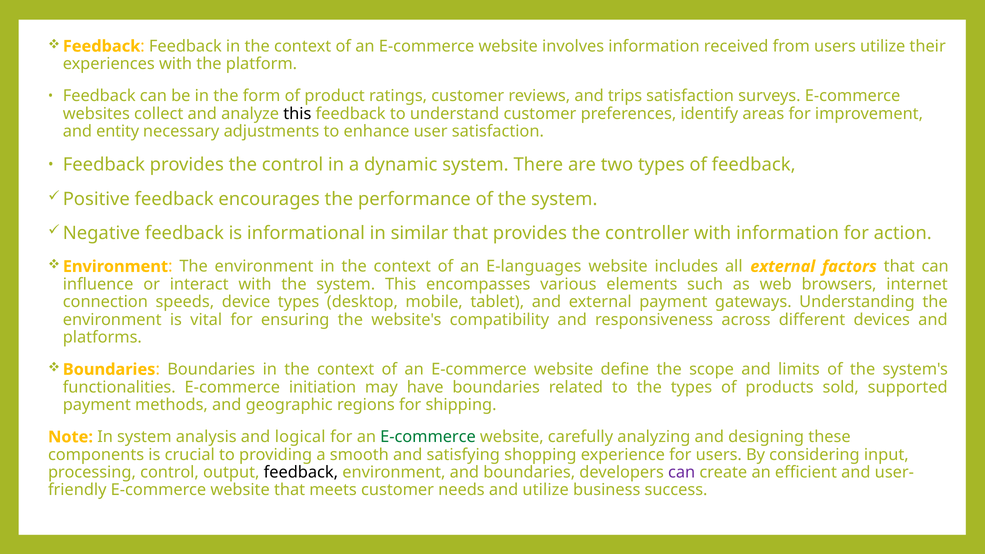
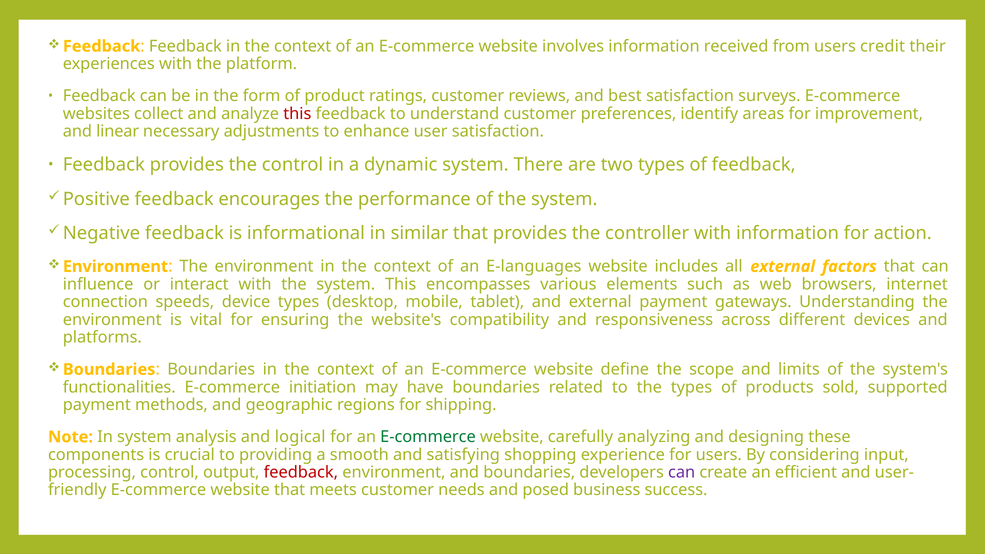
users utilize: utilize -> credit
trips: trips -> best
this at (297, 114) colour: black -> red
entity: entity -> linear
feedback at (301, 472) colour: black -> red
and utilize: utilize -> posed
